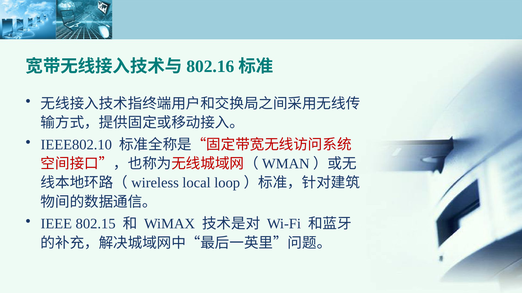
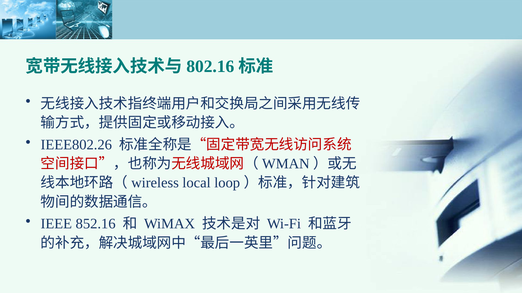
IEEE802.10: IEEE802.10 -> IEEE802.26
802.15: 802.15 -> 852.16
